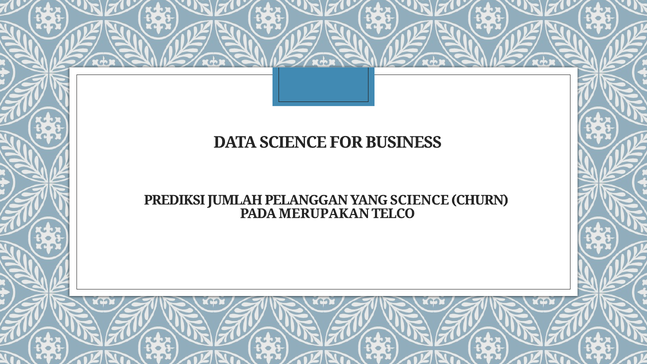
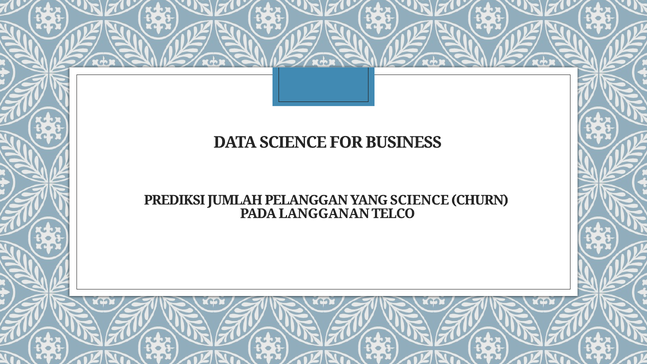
MERUPAKAN: MERUPAKAN -> LANGGANAN
